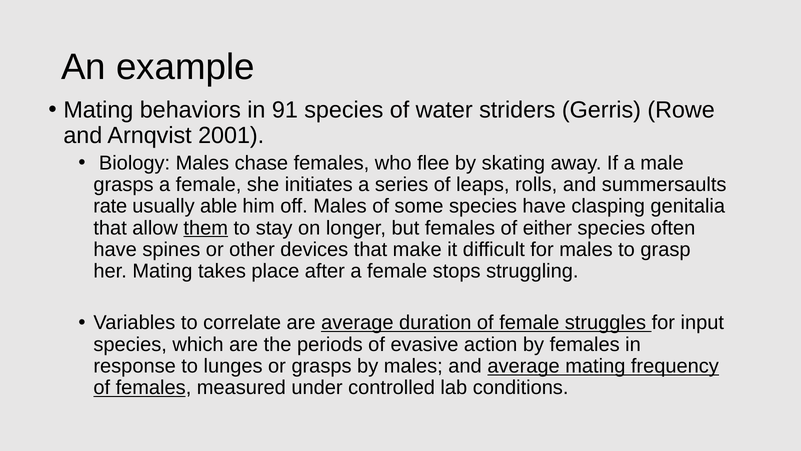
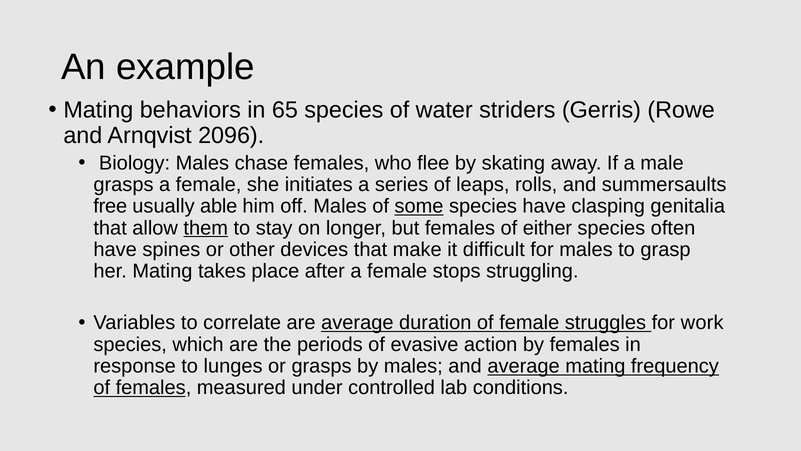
91: 91 -> 65
2001: 2001 -> 2096
rate: rate -> free
some underline: none -> present
input: input -> work
